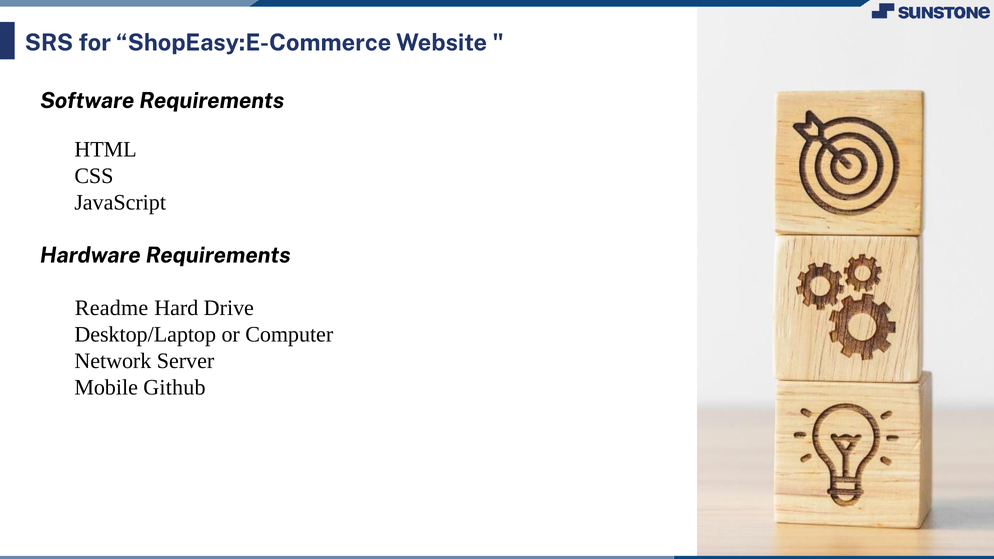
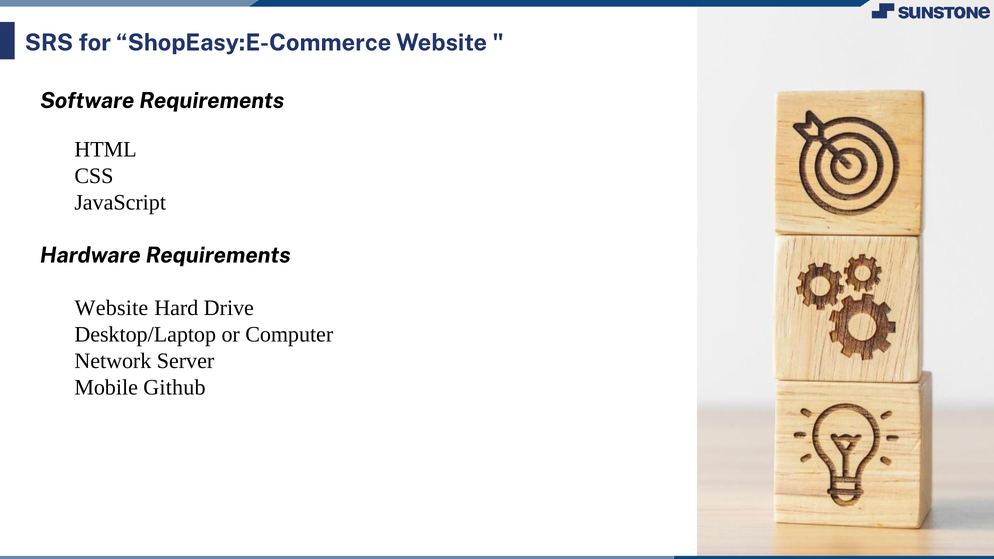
Readme at (111, 308): Readme -> Website
